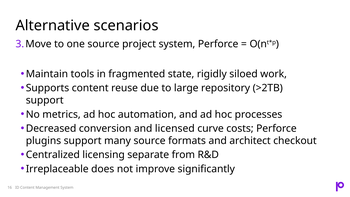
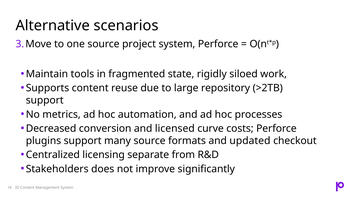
architect: architect -> updated
Irreplaceable: Irreplaceable -> Stakeholders
